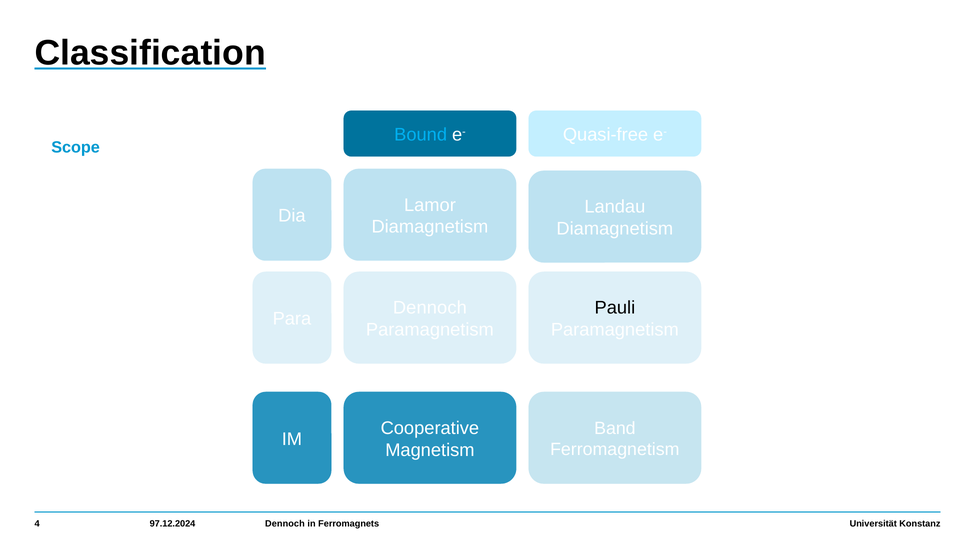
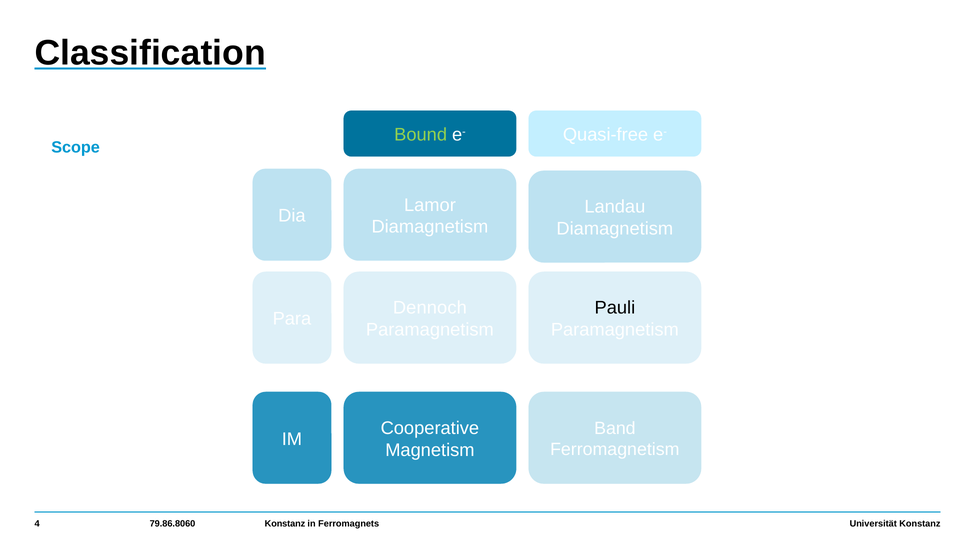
Bound colour: light blue -> light green
97.12.2024: 97.12.2024 -> 79.86.8060
Dennoch at (285, 524): Dennoch -> Konstanz
